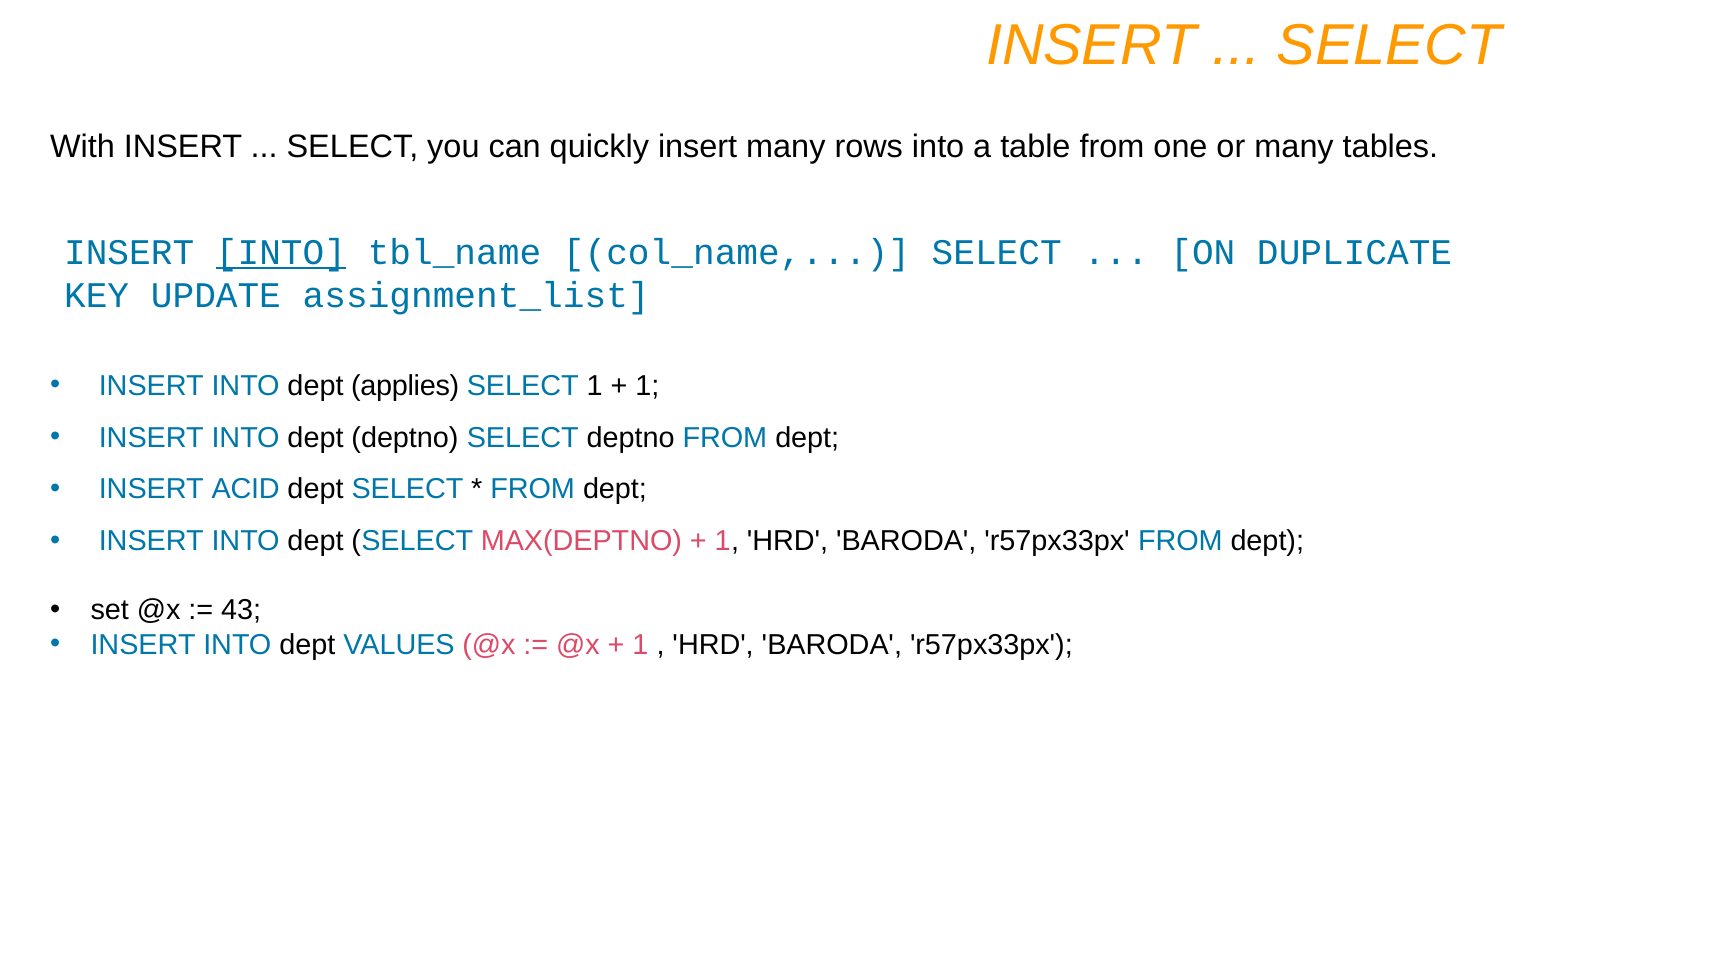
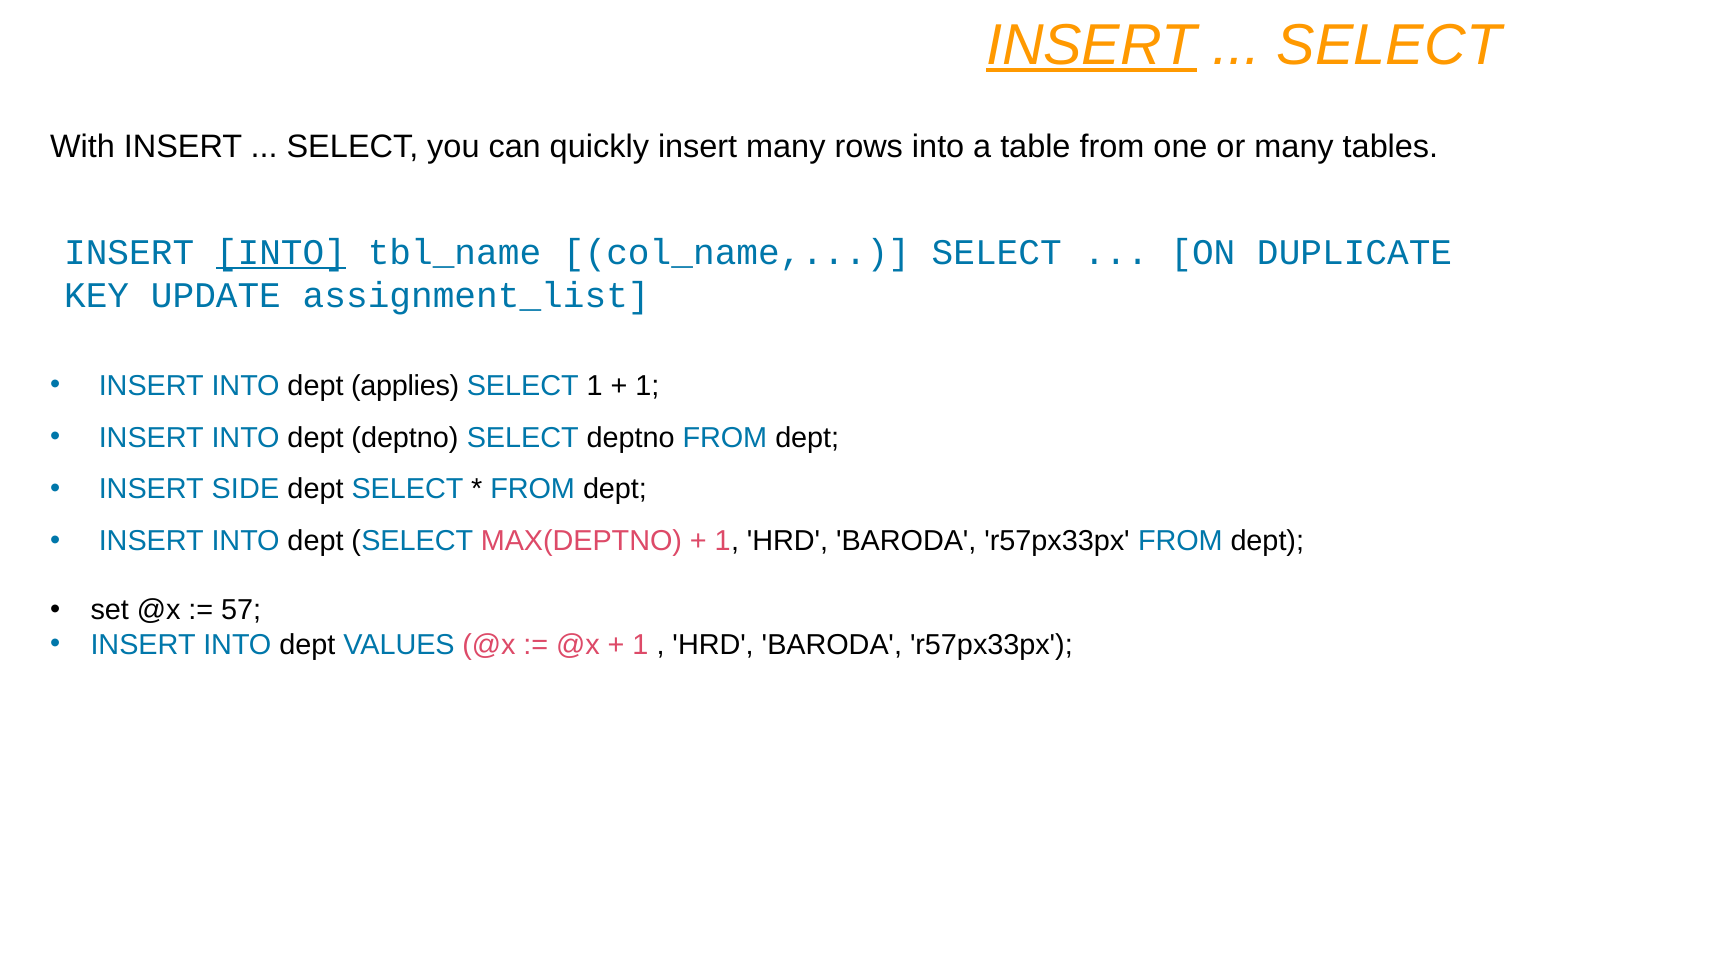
INSERT at (1092, 45) underline: none -> present
ACID: ACID -> SIDE
43: 43 -> 57
